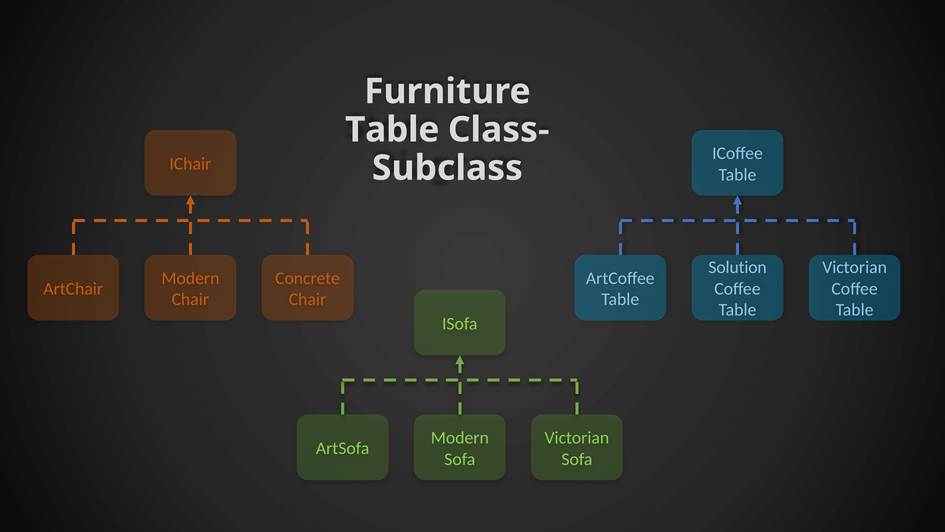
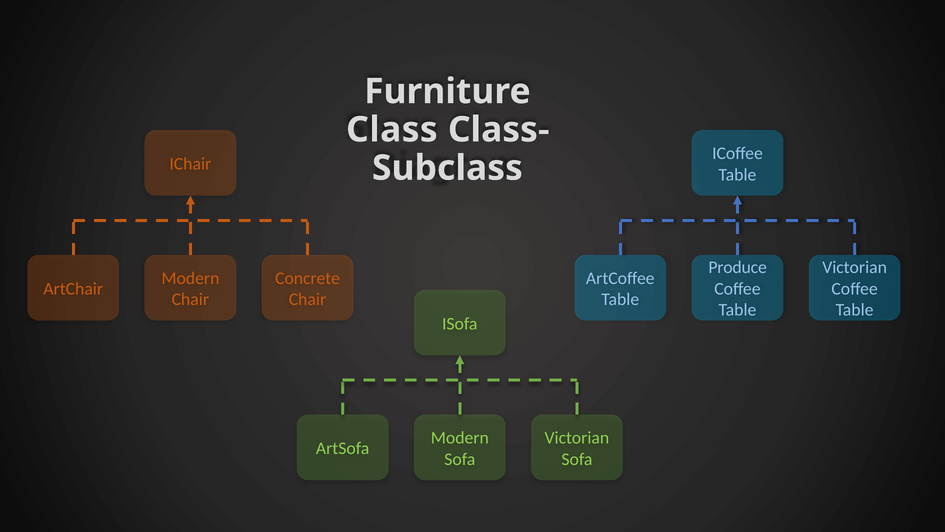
Table at (392, 130): Table -> Class
Solution: Solution -> Produce
